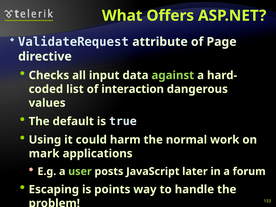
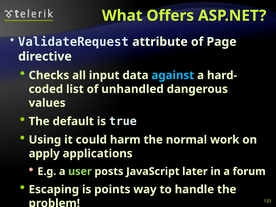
against colour: light green -> light blue
interaction: interaction -> unhandled
mark: mark -> apply
